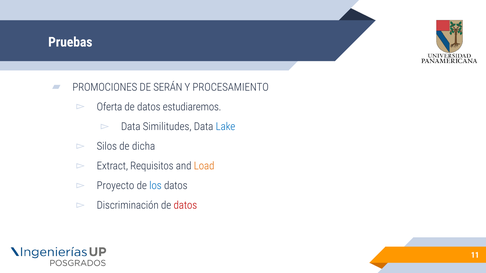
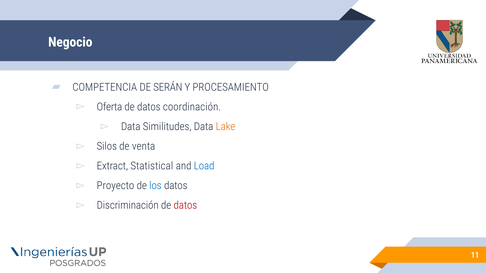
Pruebas: Pruebas -> Negocio
PROMOCIONES: PROMOCIONES -> COMPETENCIA
estudiaremos: estudiaremos -> coordinación
Lake colour: blue -> orange
dicha: dicha -> venta
Requisitos: Requisitos -> Statistical
Load colour: orange -> blue
